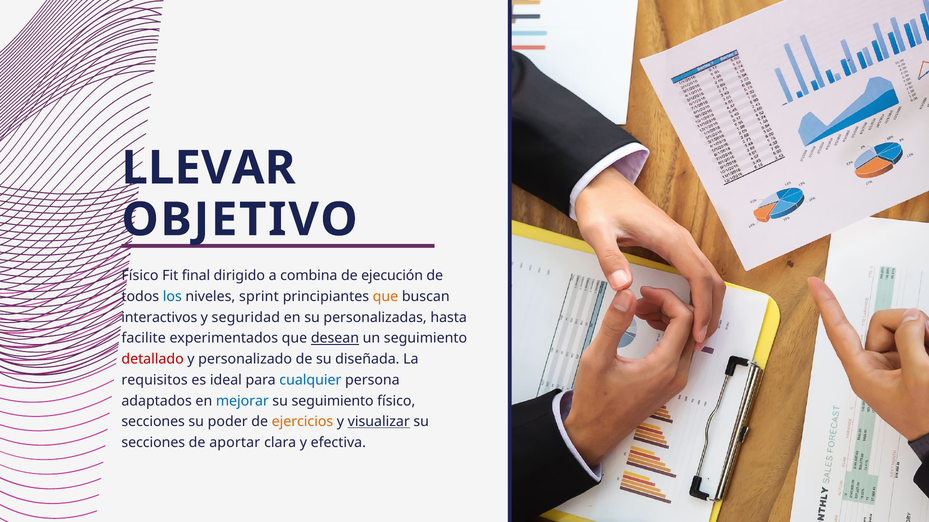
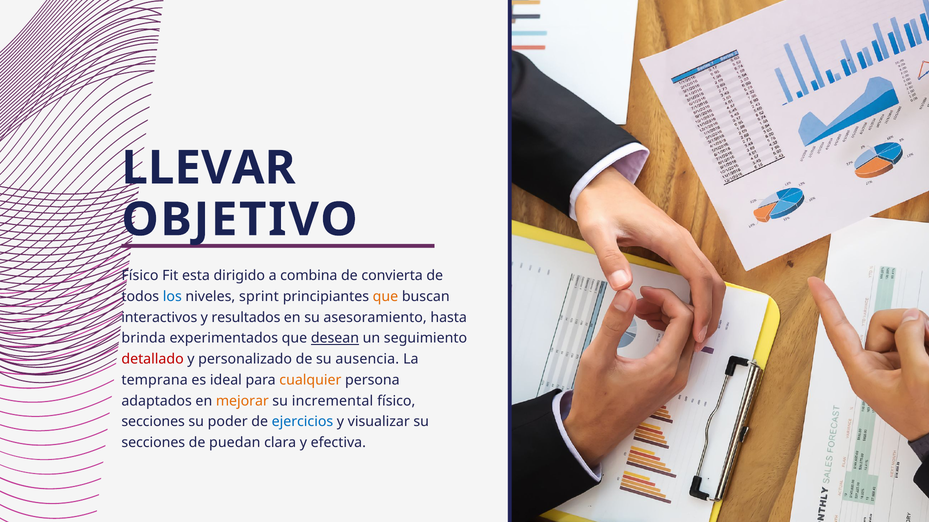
final: final -> esta
ejecución: ejecución -> convierta
seguridad: seguridad -> resultados
personalizadas: personalizadas -> asesoramiento
facilite: facilite -> brinda
diseñada: diseñada -> ausencia
requisitos: requisitos -> temprana
cualquier colour: blue -> orange
mejorar colour: blue -> orange
su seguimiento: seguimiento -> incremental
ejercicios colour: orange -> blue
visualizar underline: present -> none
aportar: aportar -> puedan
